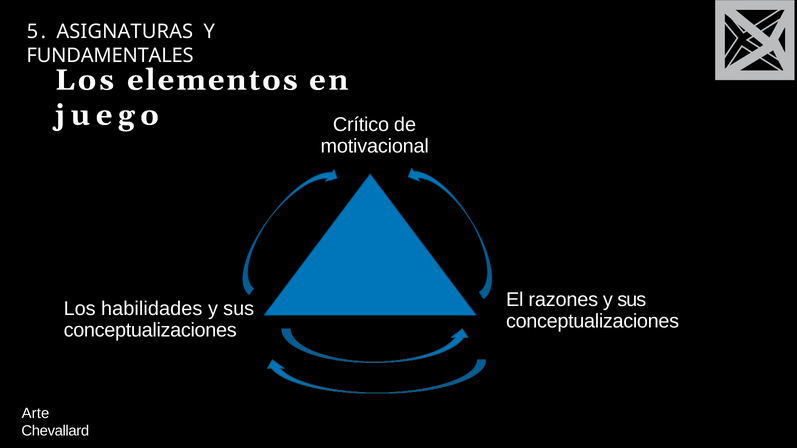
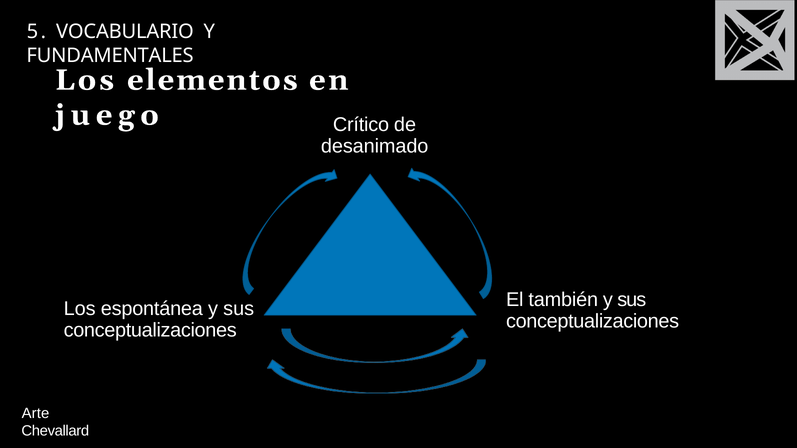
ASIGNATURAS: ASIGNATURAS -> VOCABULARIO
motivacional: motivacional -> desanimado
razones: razones -> también
habilidades: habilidades -> espontánea
